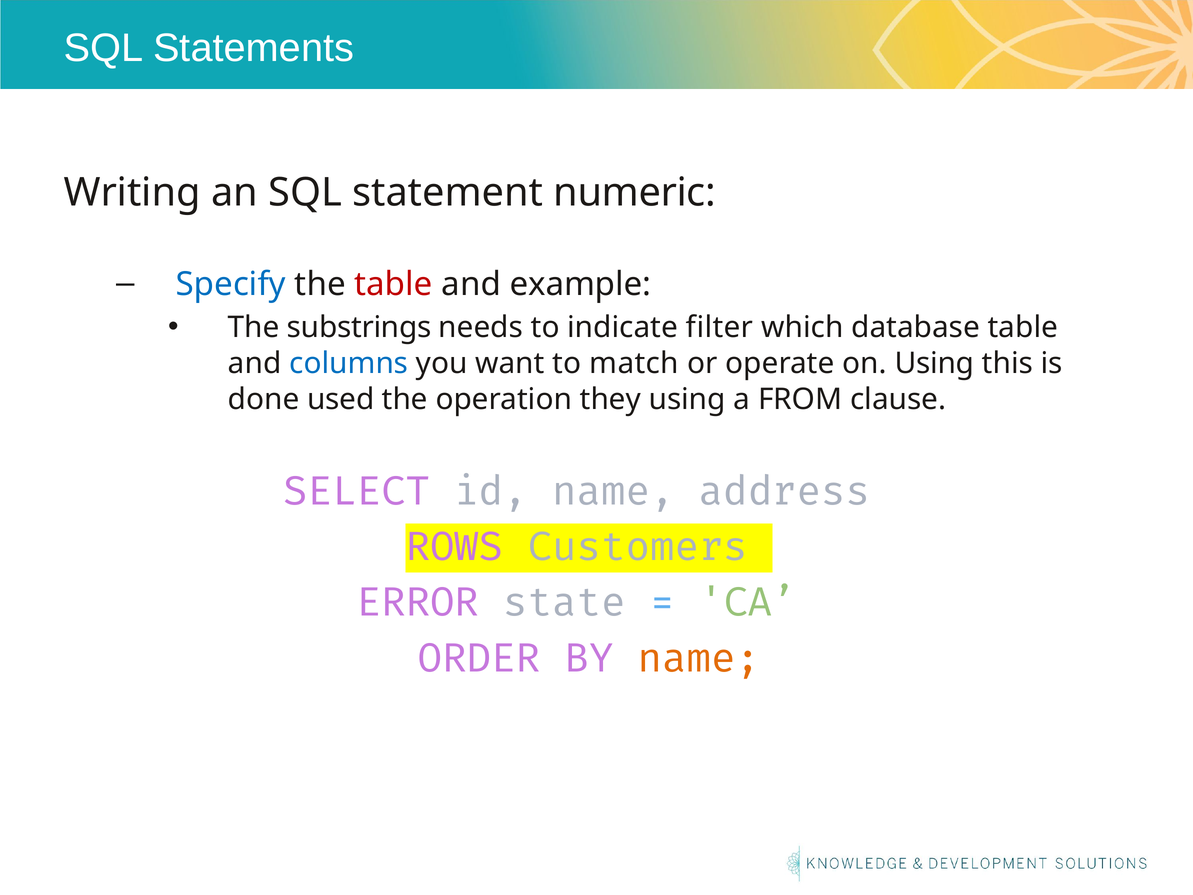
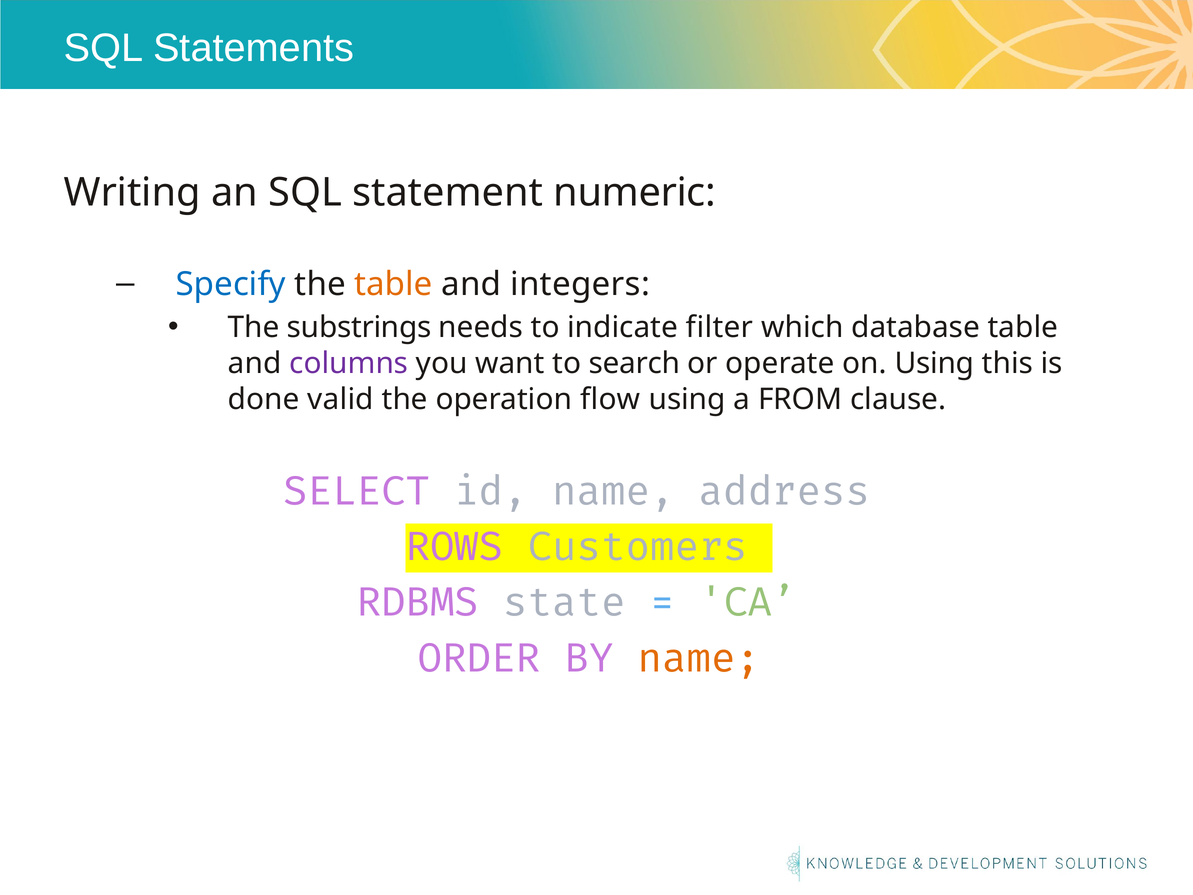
table at (393, 284) colour: red -> orange
example: example -> integers
columns colour: blue -> purple
match: match -> search
used: used -> valid
they: they -> flow
ERROR: ERROR -> RDBMS
